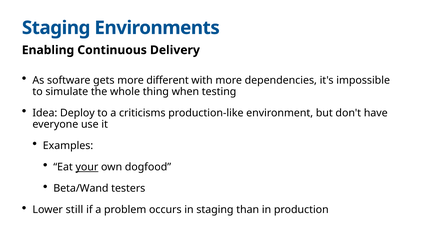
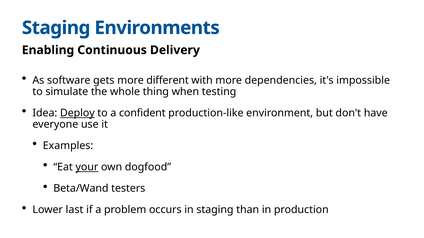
Deploy underline: none -> present
criticisms: criticisms -> confident
still: still -> last
